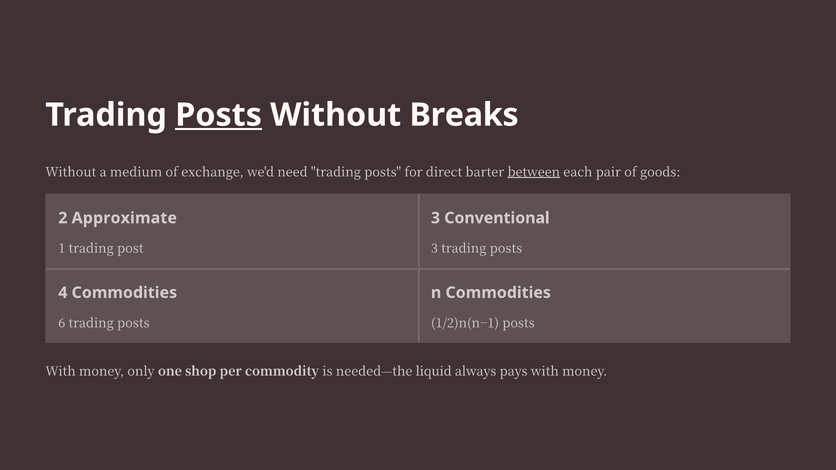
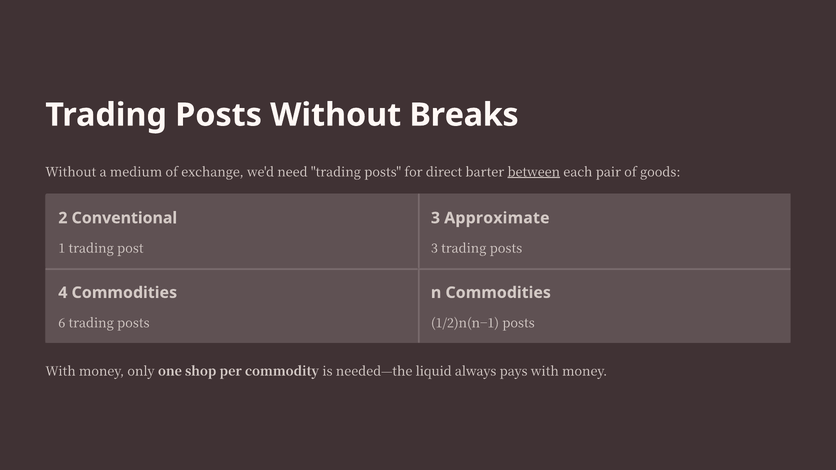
Posts at (219, 115) underline: present -> none
Approximate: Approximate -> Conventional
Conventional: Conventional -> Approximate
